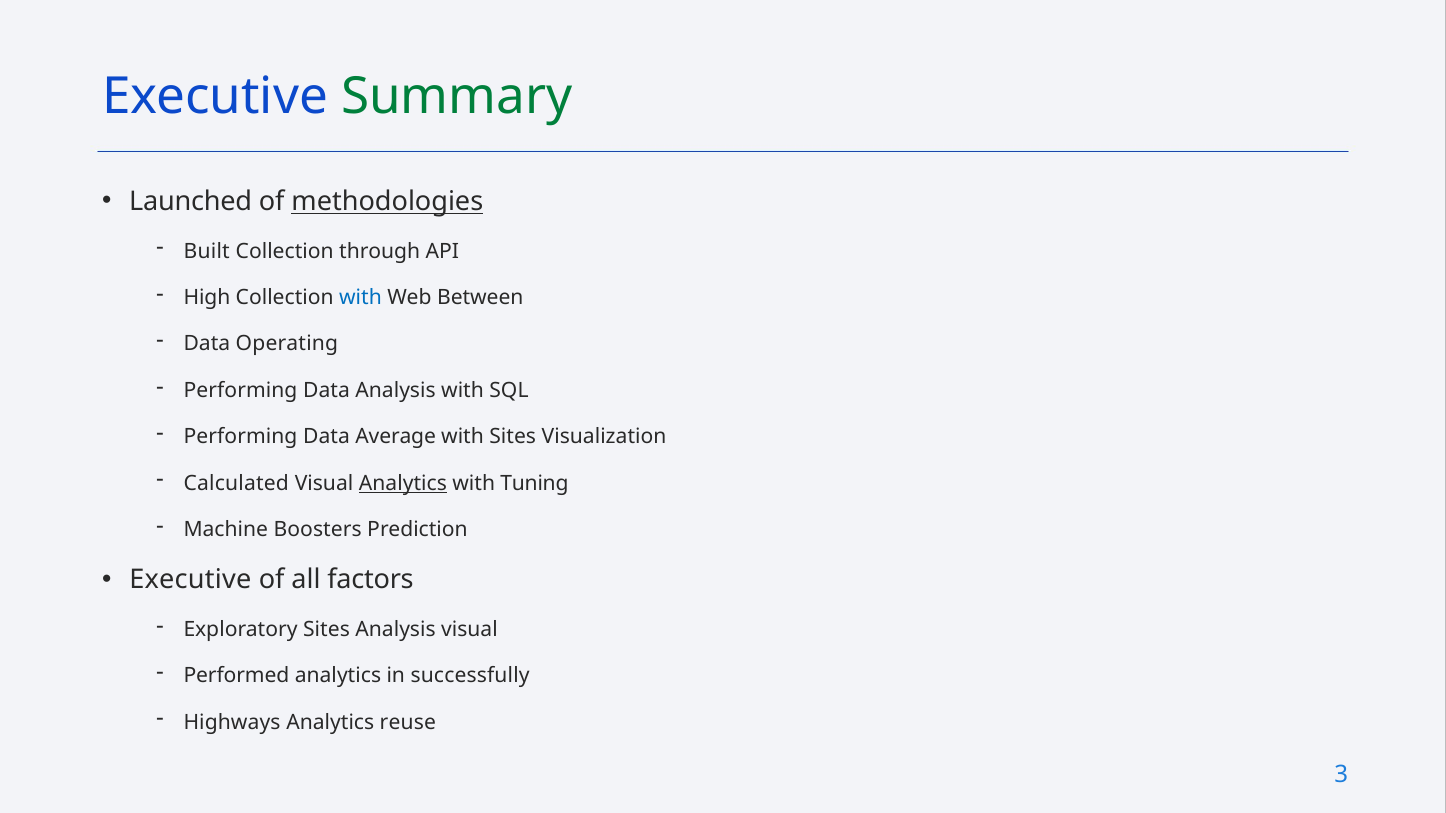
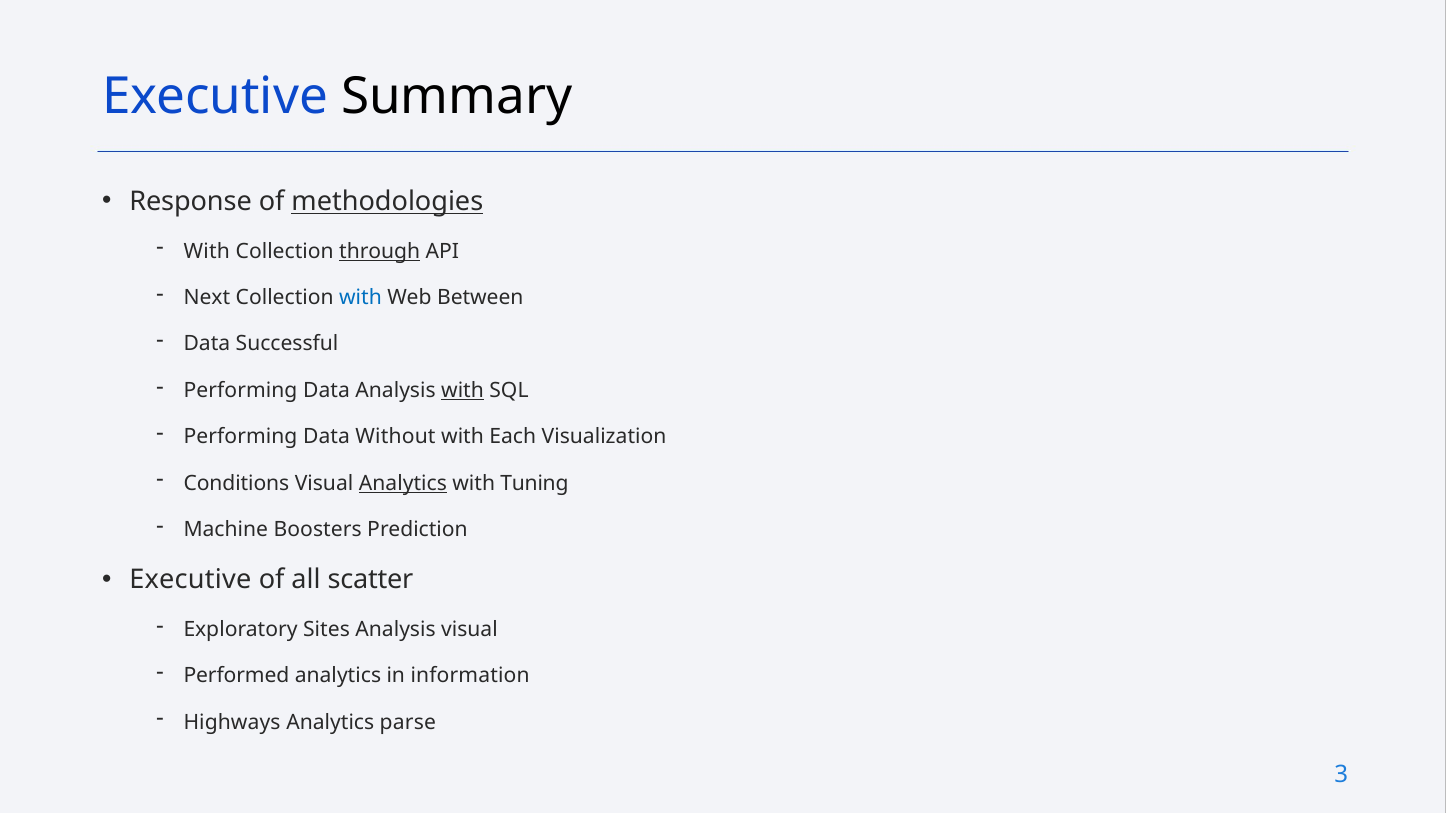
Summary colour: green -> black
Launched: Launched -> Response
Built at (207, 251): Built -> With
through underline: none -> present
High: High -> Next
Operating: Operating -> Successful
with at (463, 391) underline: none -> present
Average: Average -> Without
with Sites: Sites -> Each
Calculated: Calculated -> Conditions
factors: factors -> scatter
successfully: successfully -> information
reuse: reuse -> parse
